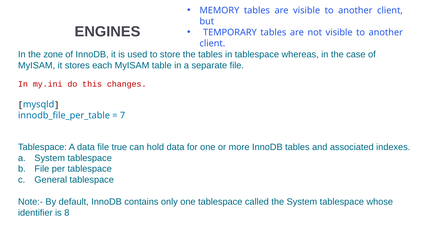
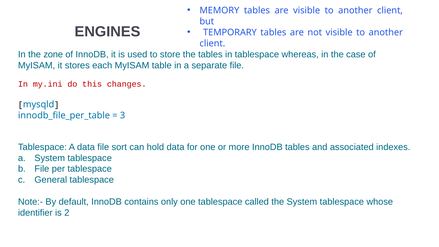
7: 7 -> 3
true: true -> sort
8: 8 -> 2
